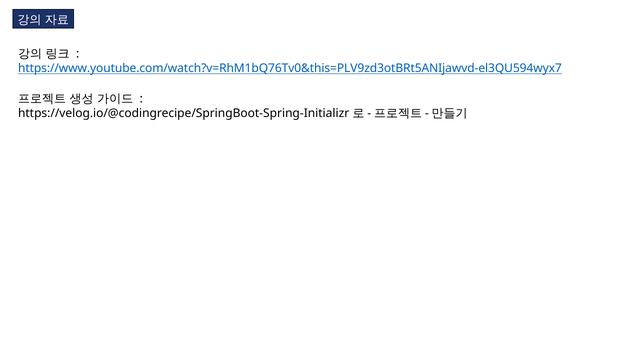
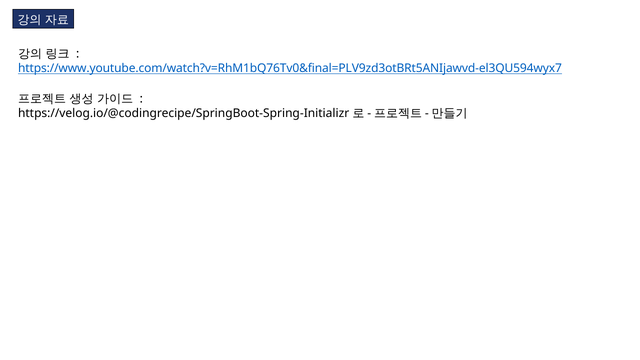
https://www.youtube.com/watch?v=RhM1bQ76Tv0&this=PLV9zd3otBRt5ANIjawvd-el3QU594wyx7: https://www.youtube.com/watch?v=RhM1bQ76Tv0&this=PLV9zd3otBRt5ANIjawvd-el3QU594wyx7 -> https://www.youtube.com/watch?v=RhM1bQ76Tv0&final=PLV9zd3otBRt5ANIjawvd-el3QU594wyx7
